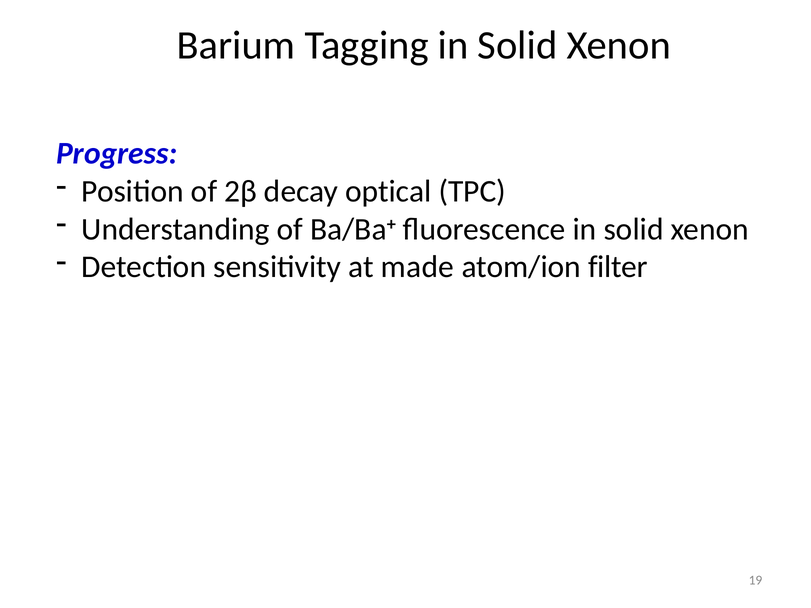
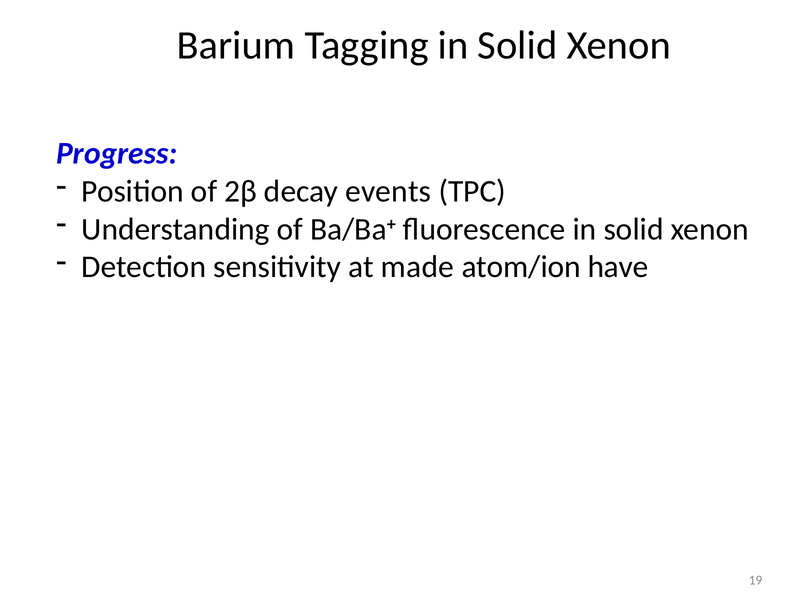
optical: optical -> events
filter: filter -> have
